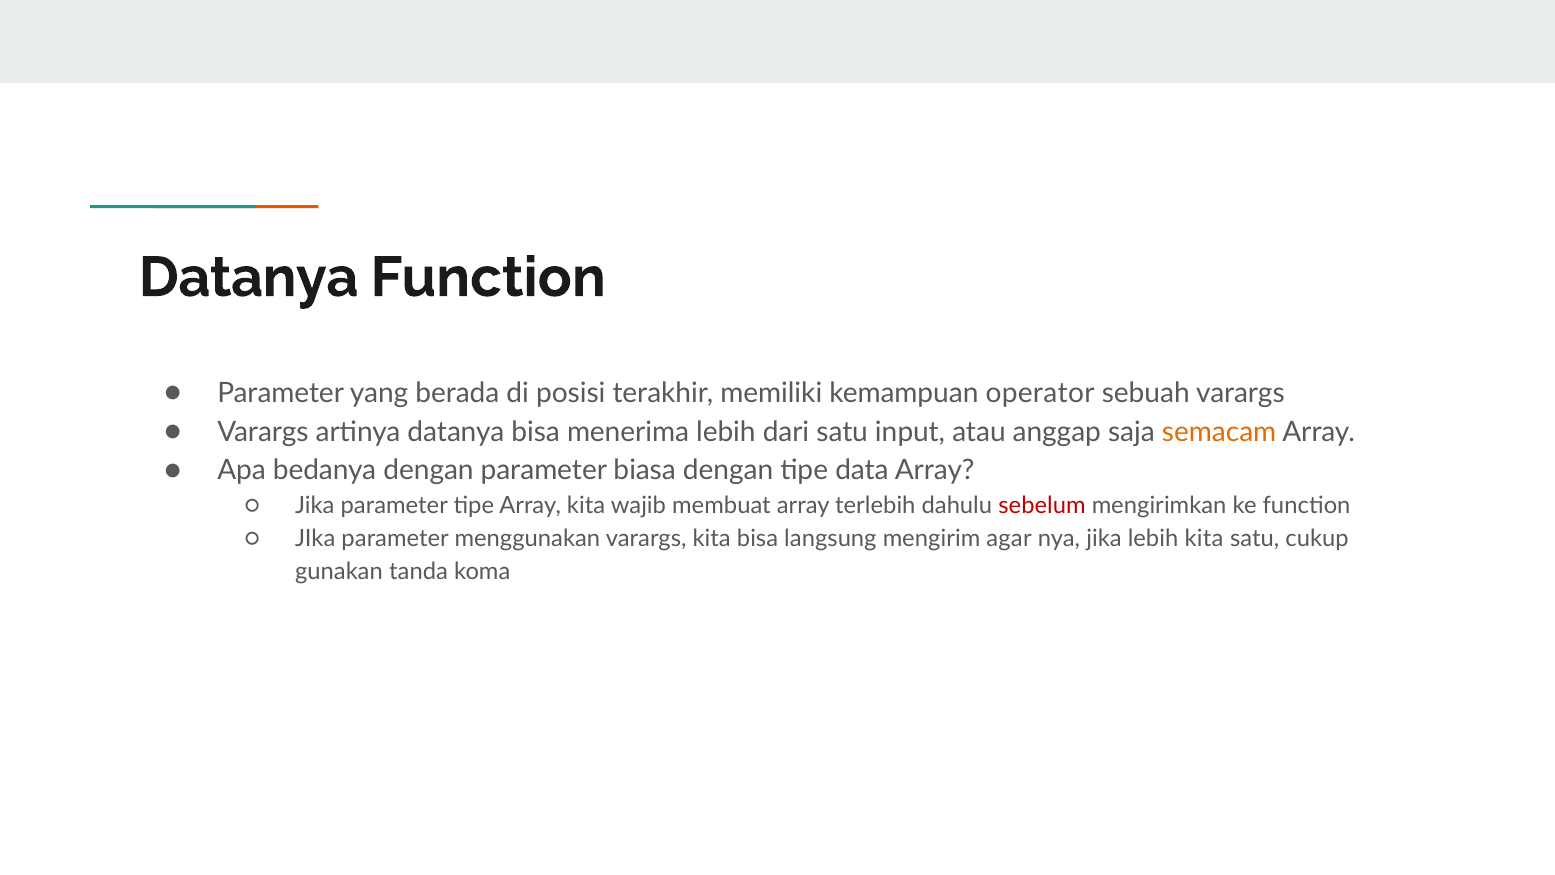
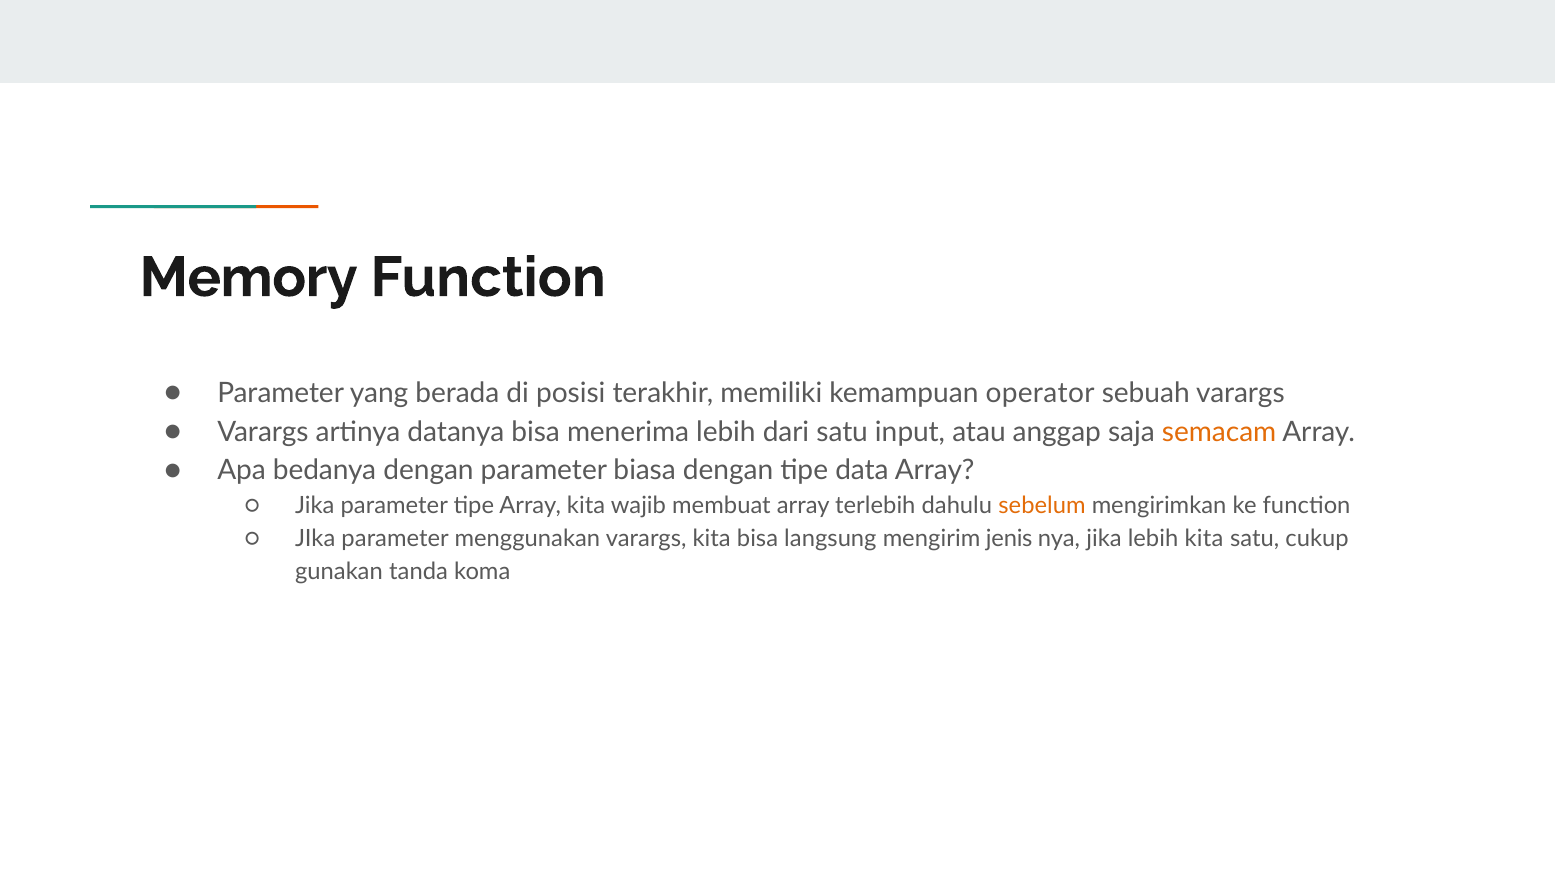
Datanya at (249, 277): Datanya -> Memory
sebelum colour: red -> orange
agar: agar -> jenis
